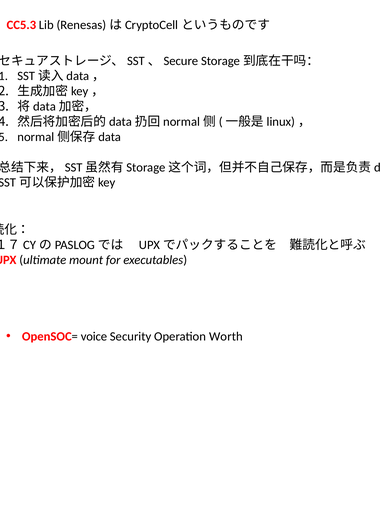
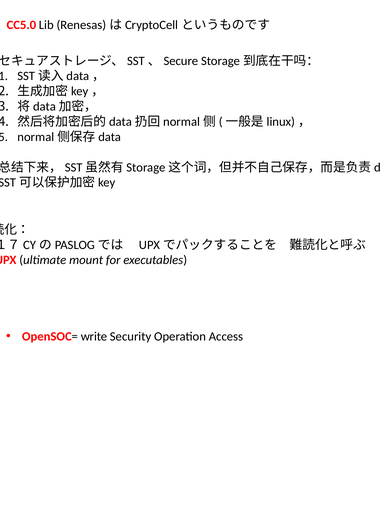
CC5.3: CC5.3 -> CC5.0
voice: voice -> write
Worth: Worth -> Access
